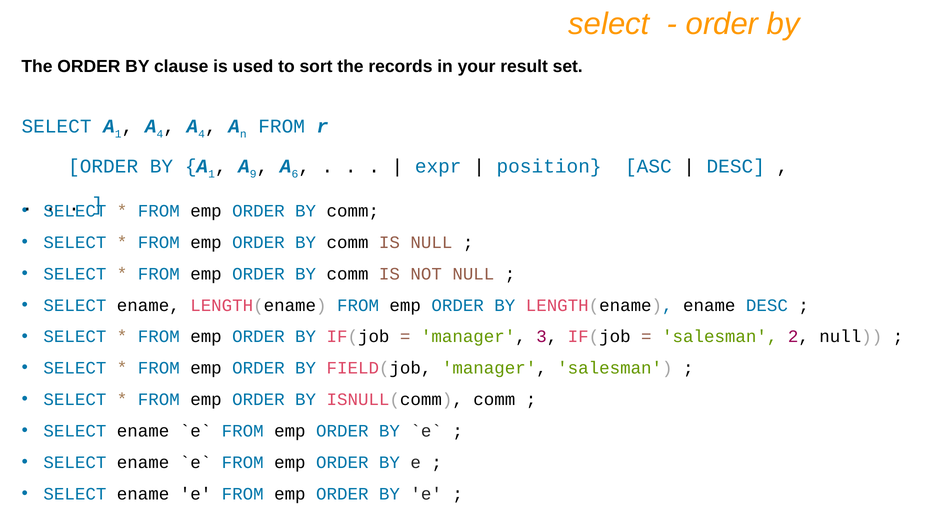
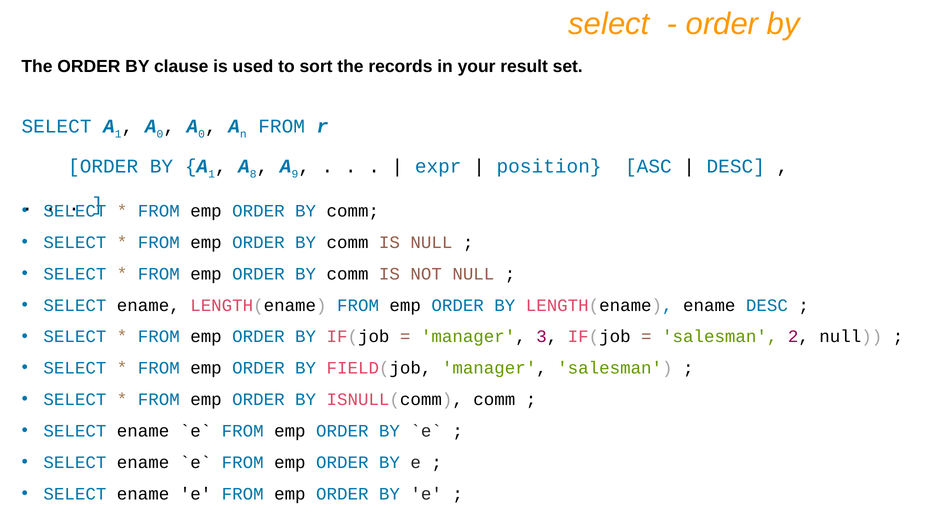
4 at (160, 134): 4 -> 0
4 at (202, 134): 4 -> 0
9: 9 -> 8
6: 6 -> 9
